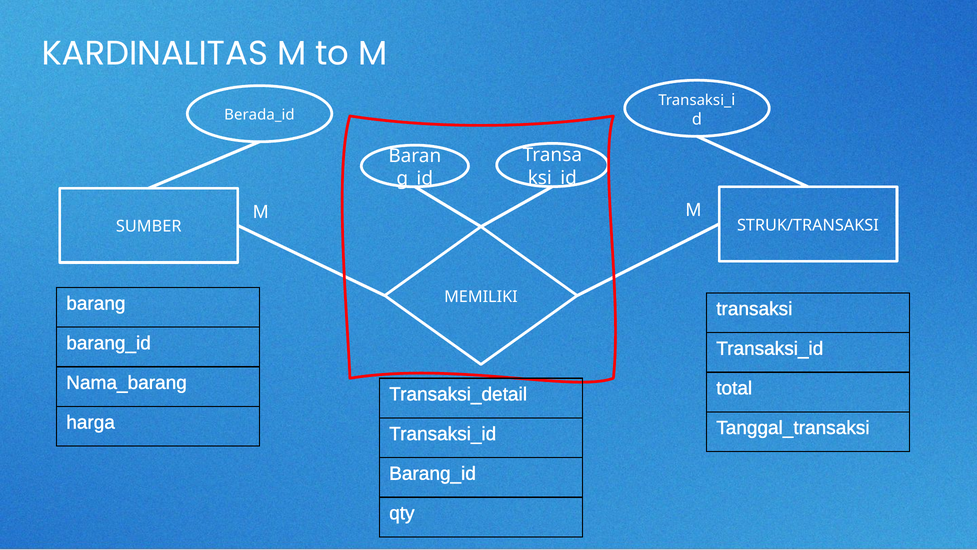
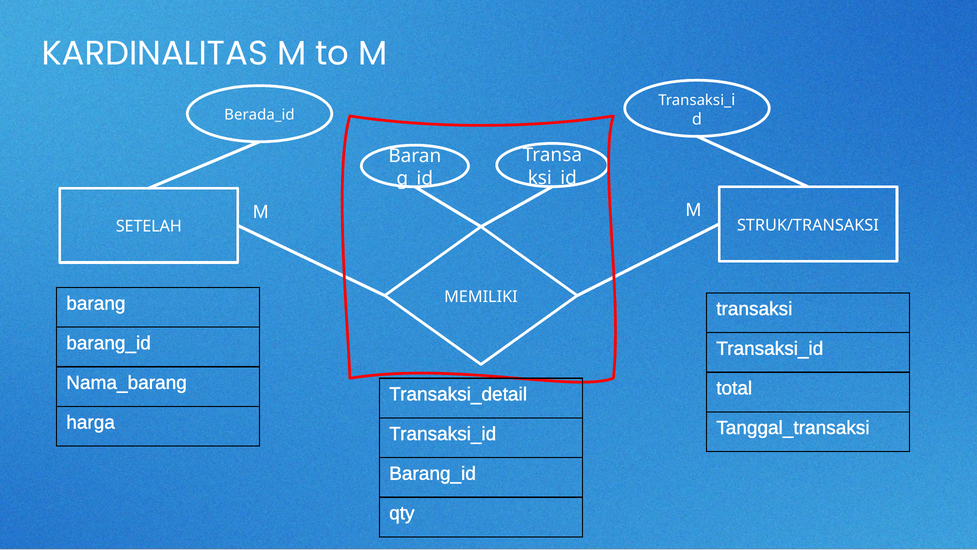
SUMBER: SUMBER -> SETELAH
